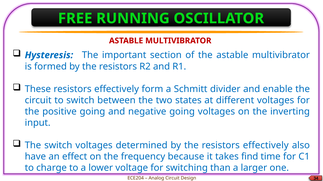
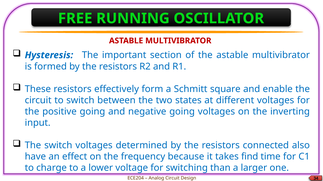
divider: divider -> square
the resistors effectively: effectively -> connected
